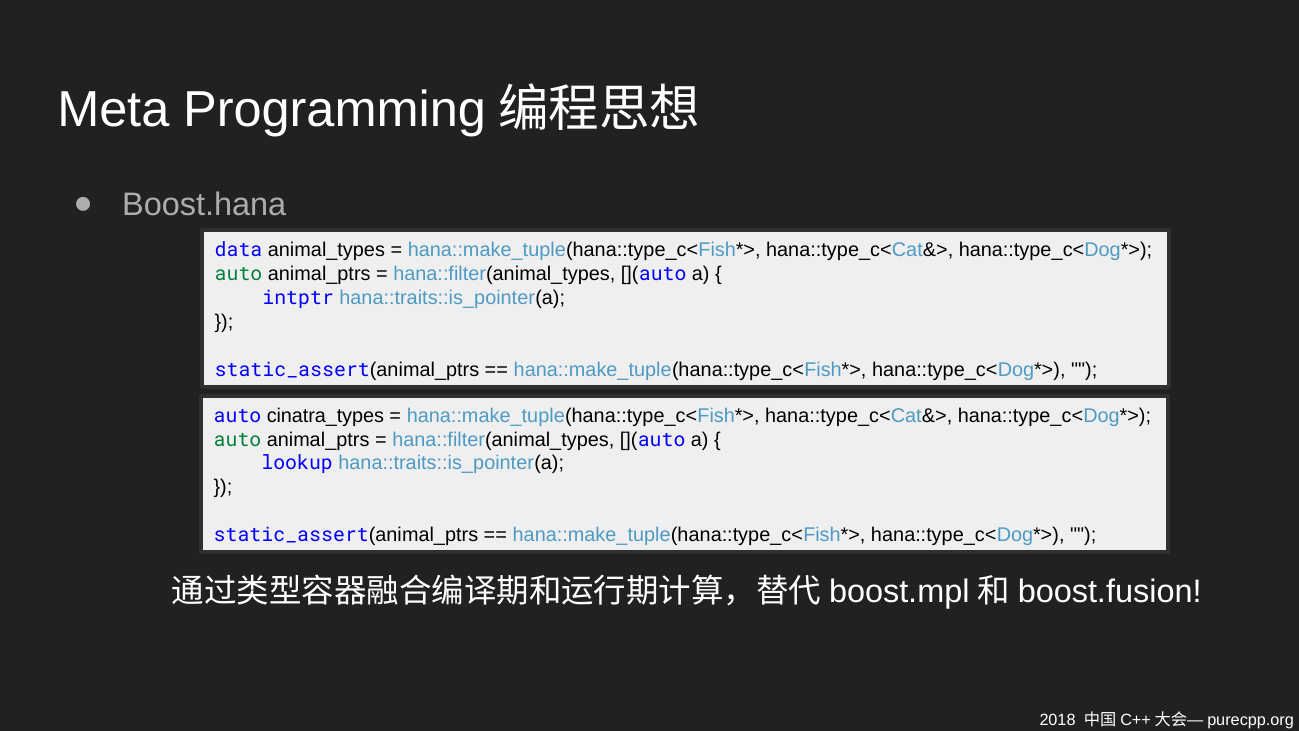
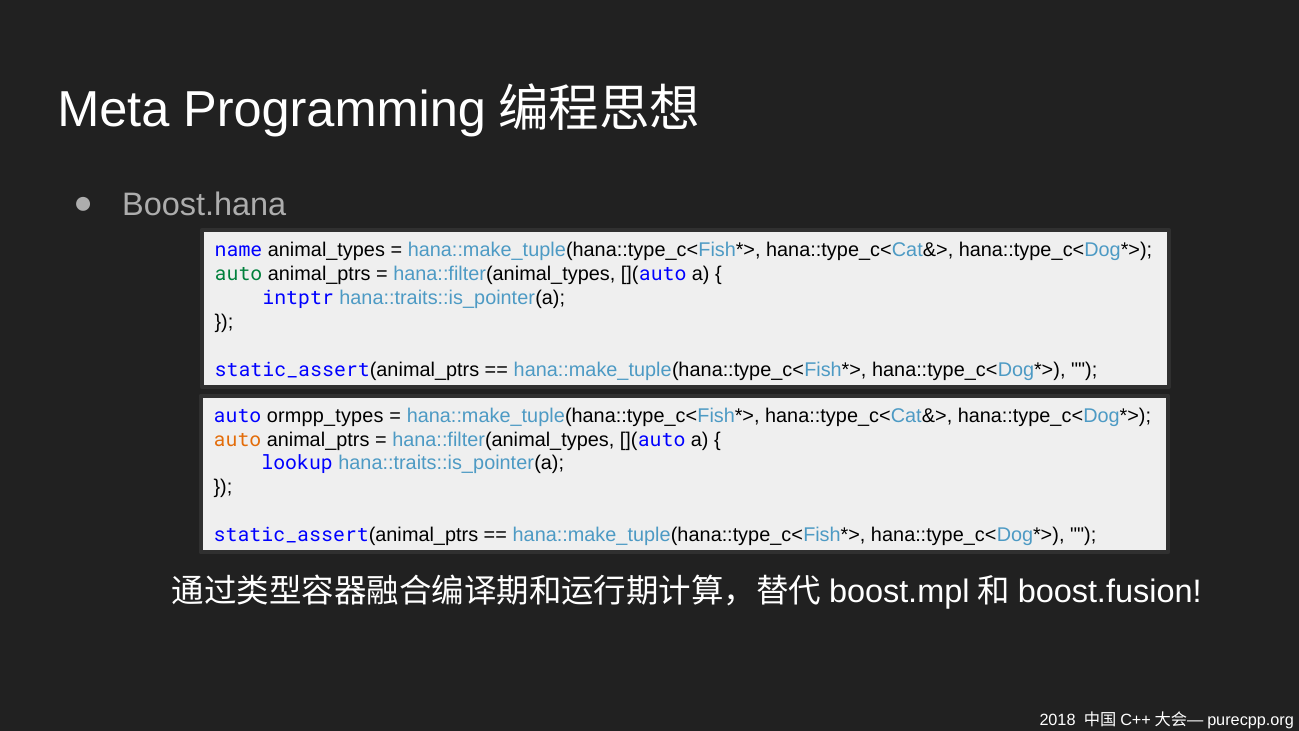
data: data -> name
cinatra_types: cinatra_types -> ormpp_types
auto at (238, 439) colour: green -> orange
